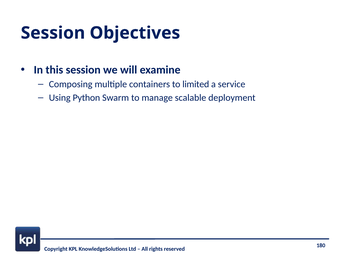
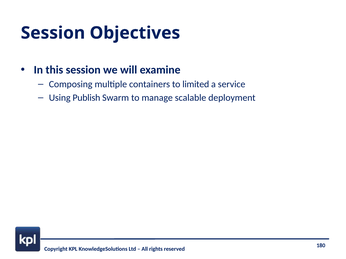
Python: Python -> Publish
